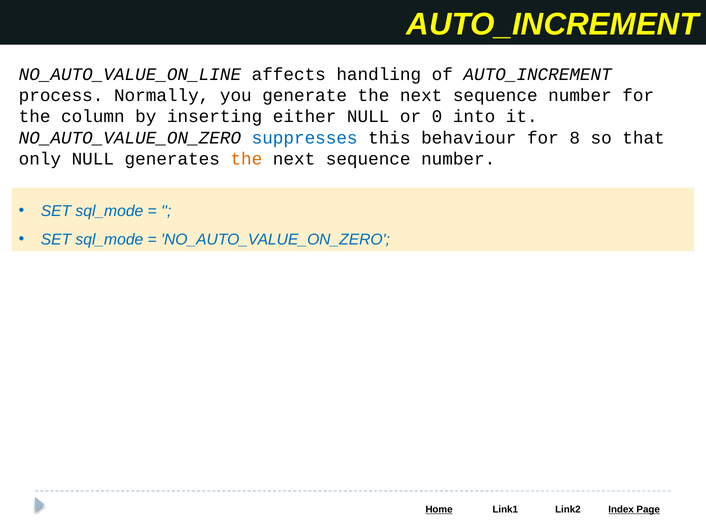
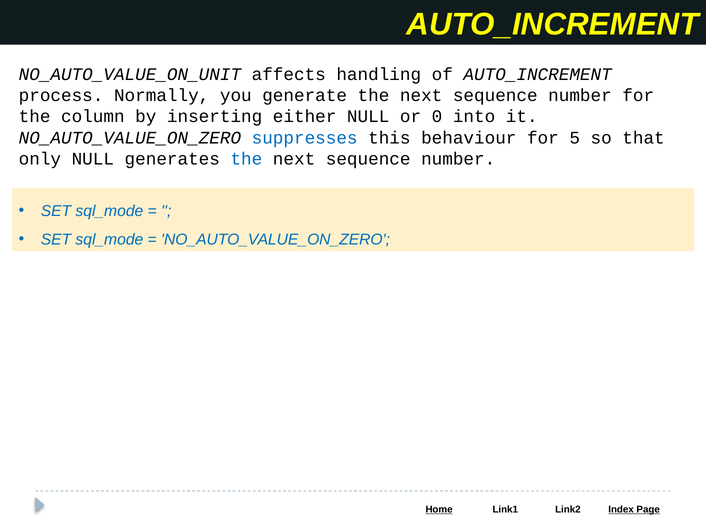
NO_AUTO_VALUE_ON_LINE: NO_AUTO_VALUE_ON_LINE -> NO_AUTO_VALUE_ON_UNIT
8: 8 -> 5
the at (246, 159) colour: orange -> blue
